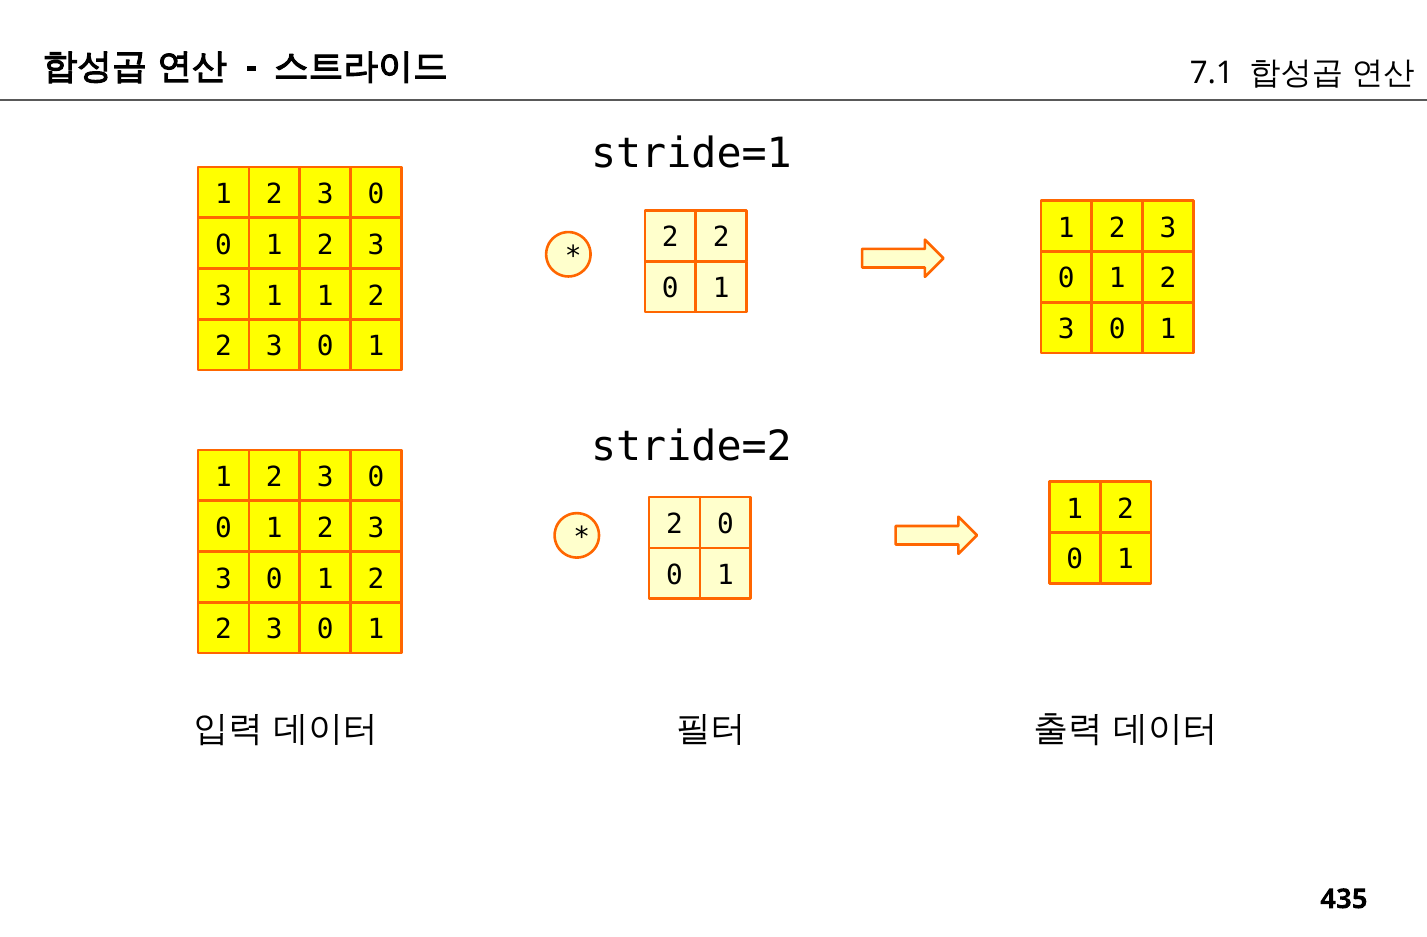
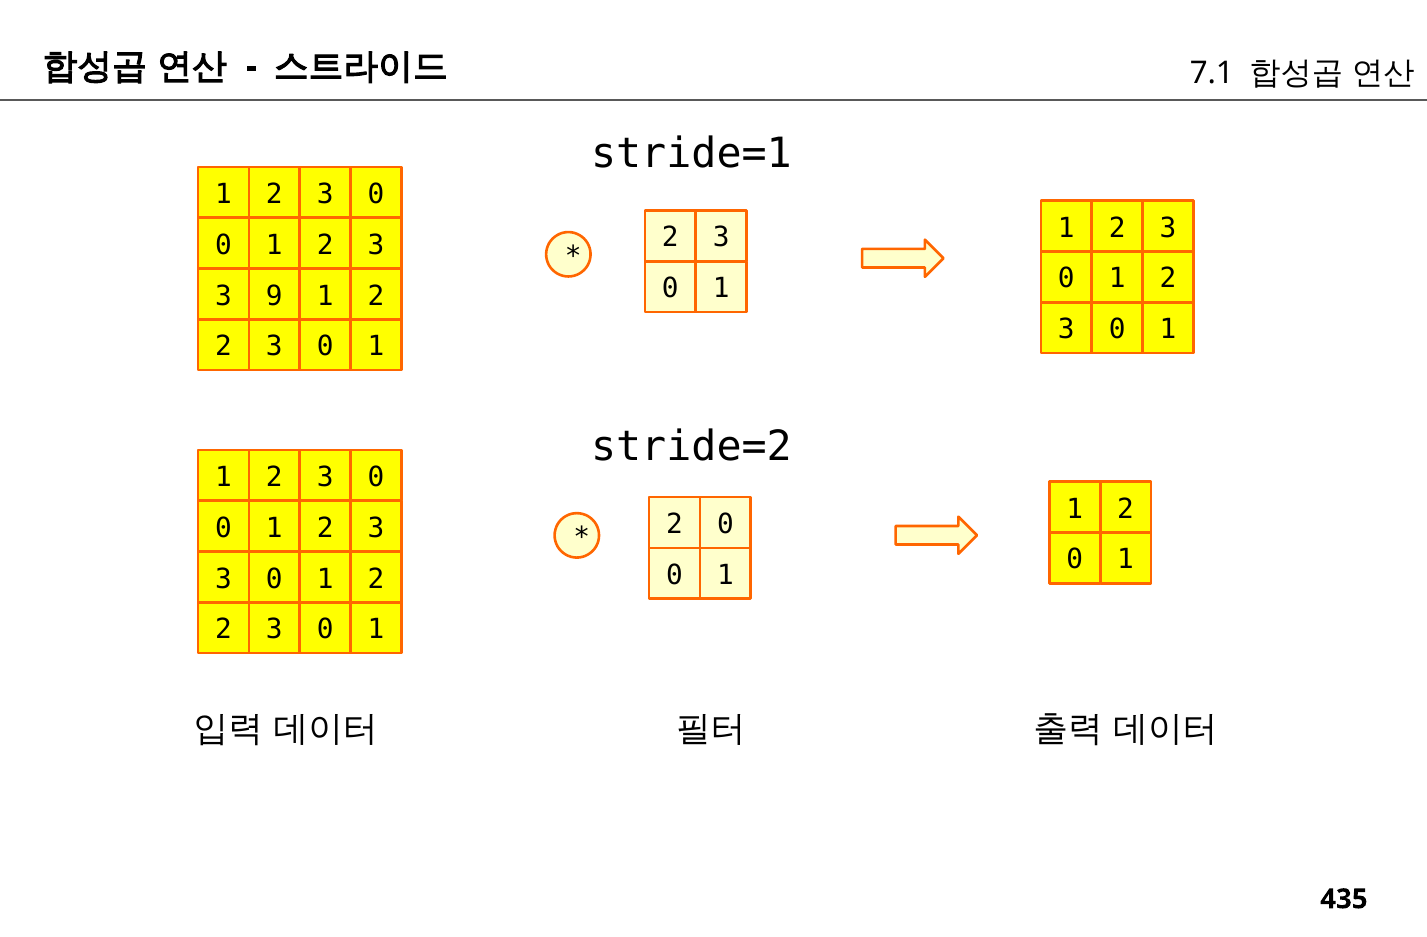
2 at (721, 238): 2 -> 3
3 1: 1 -> 9
